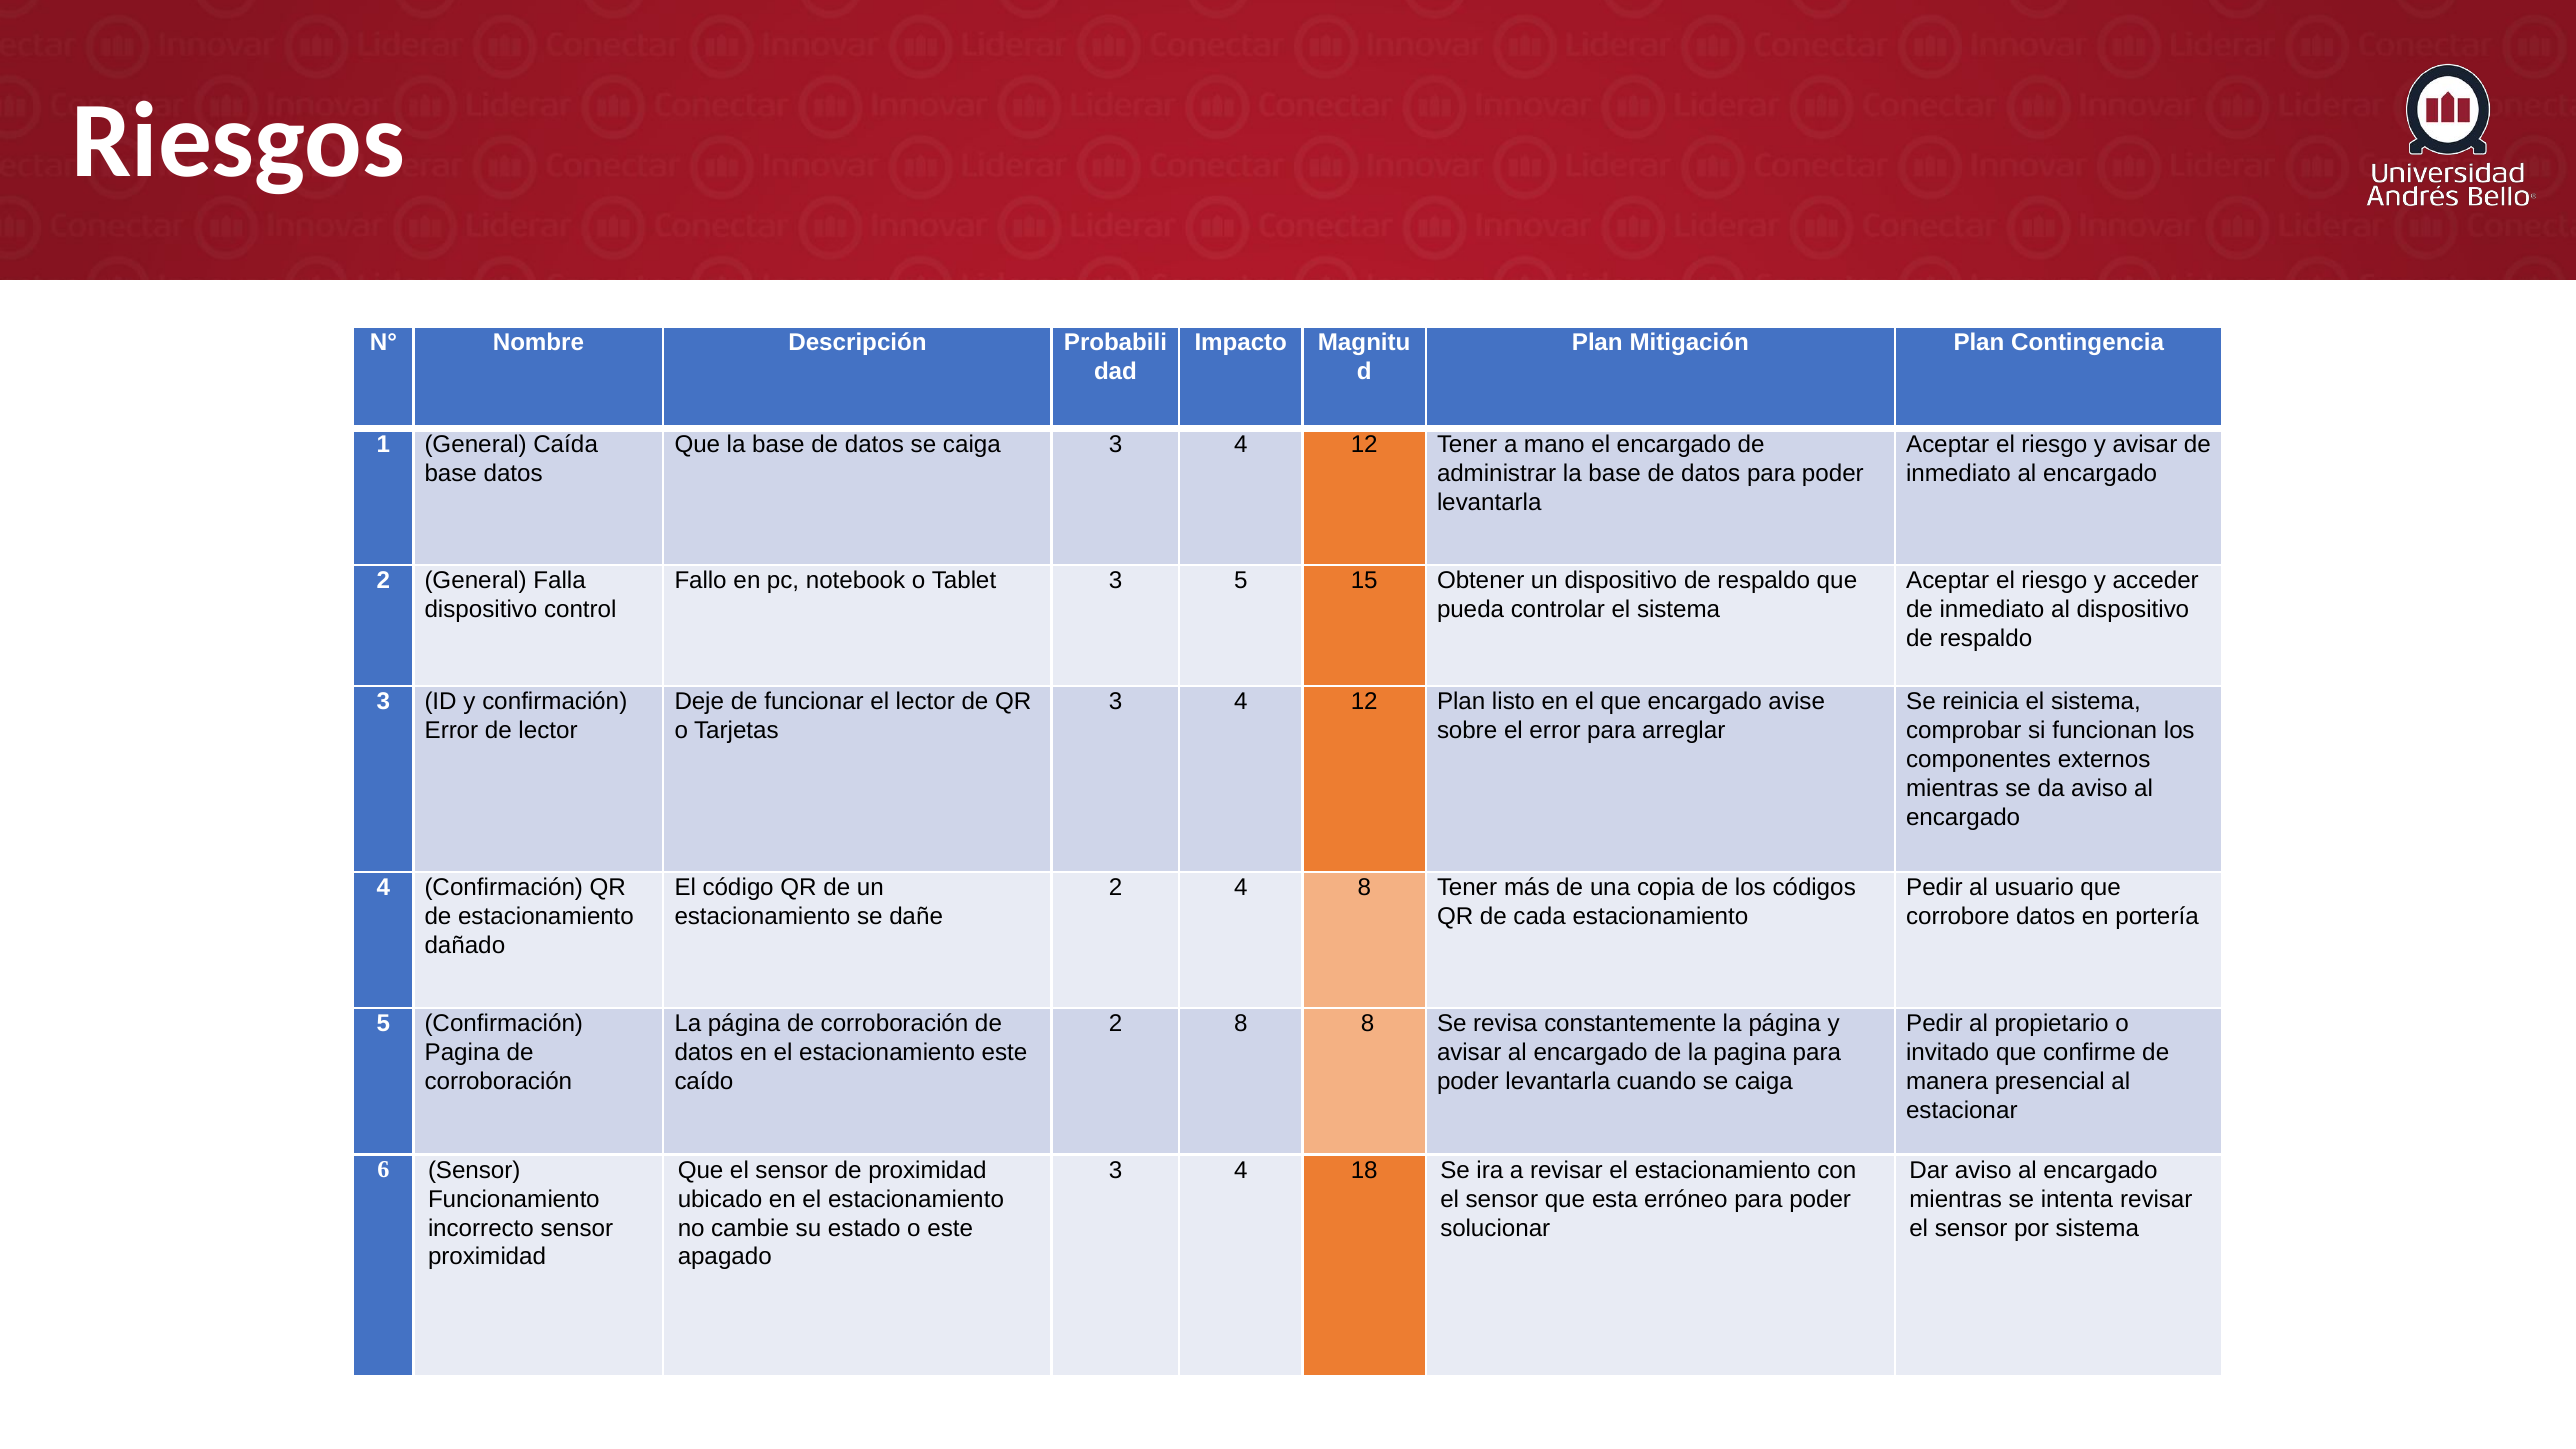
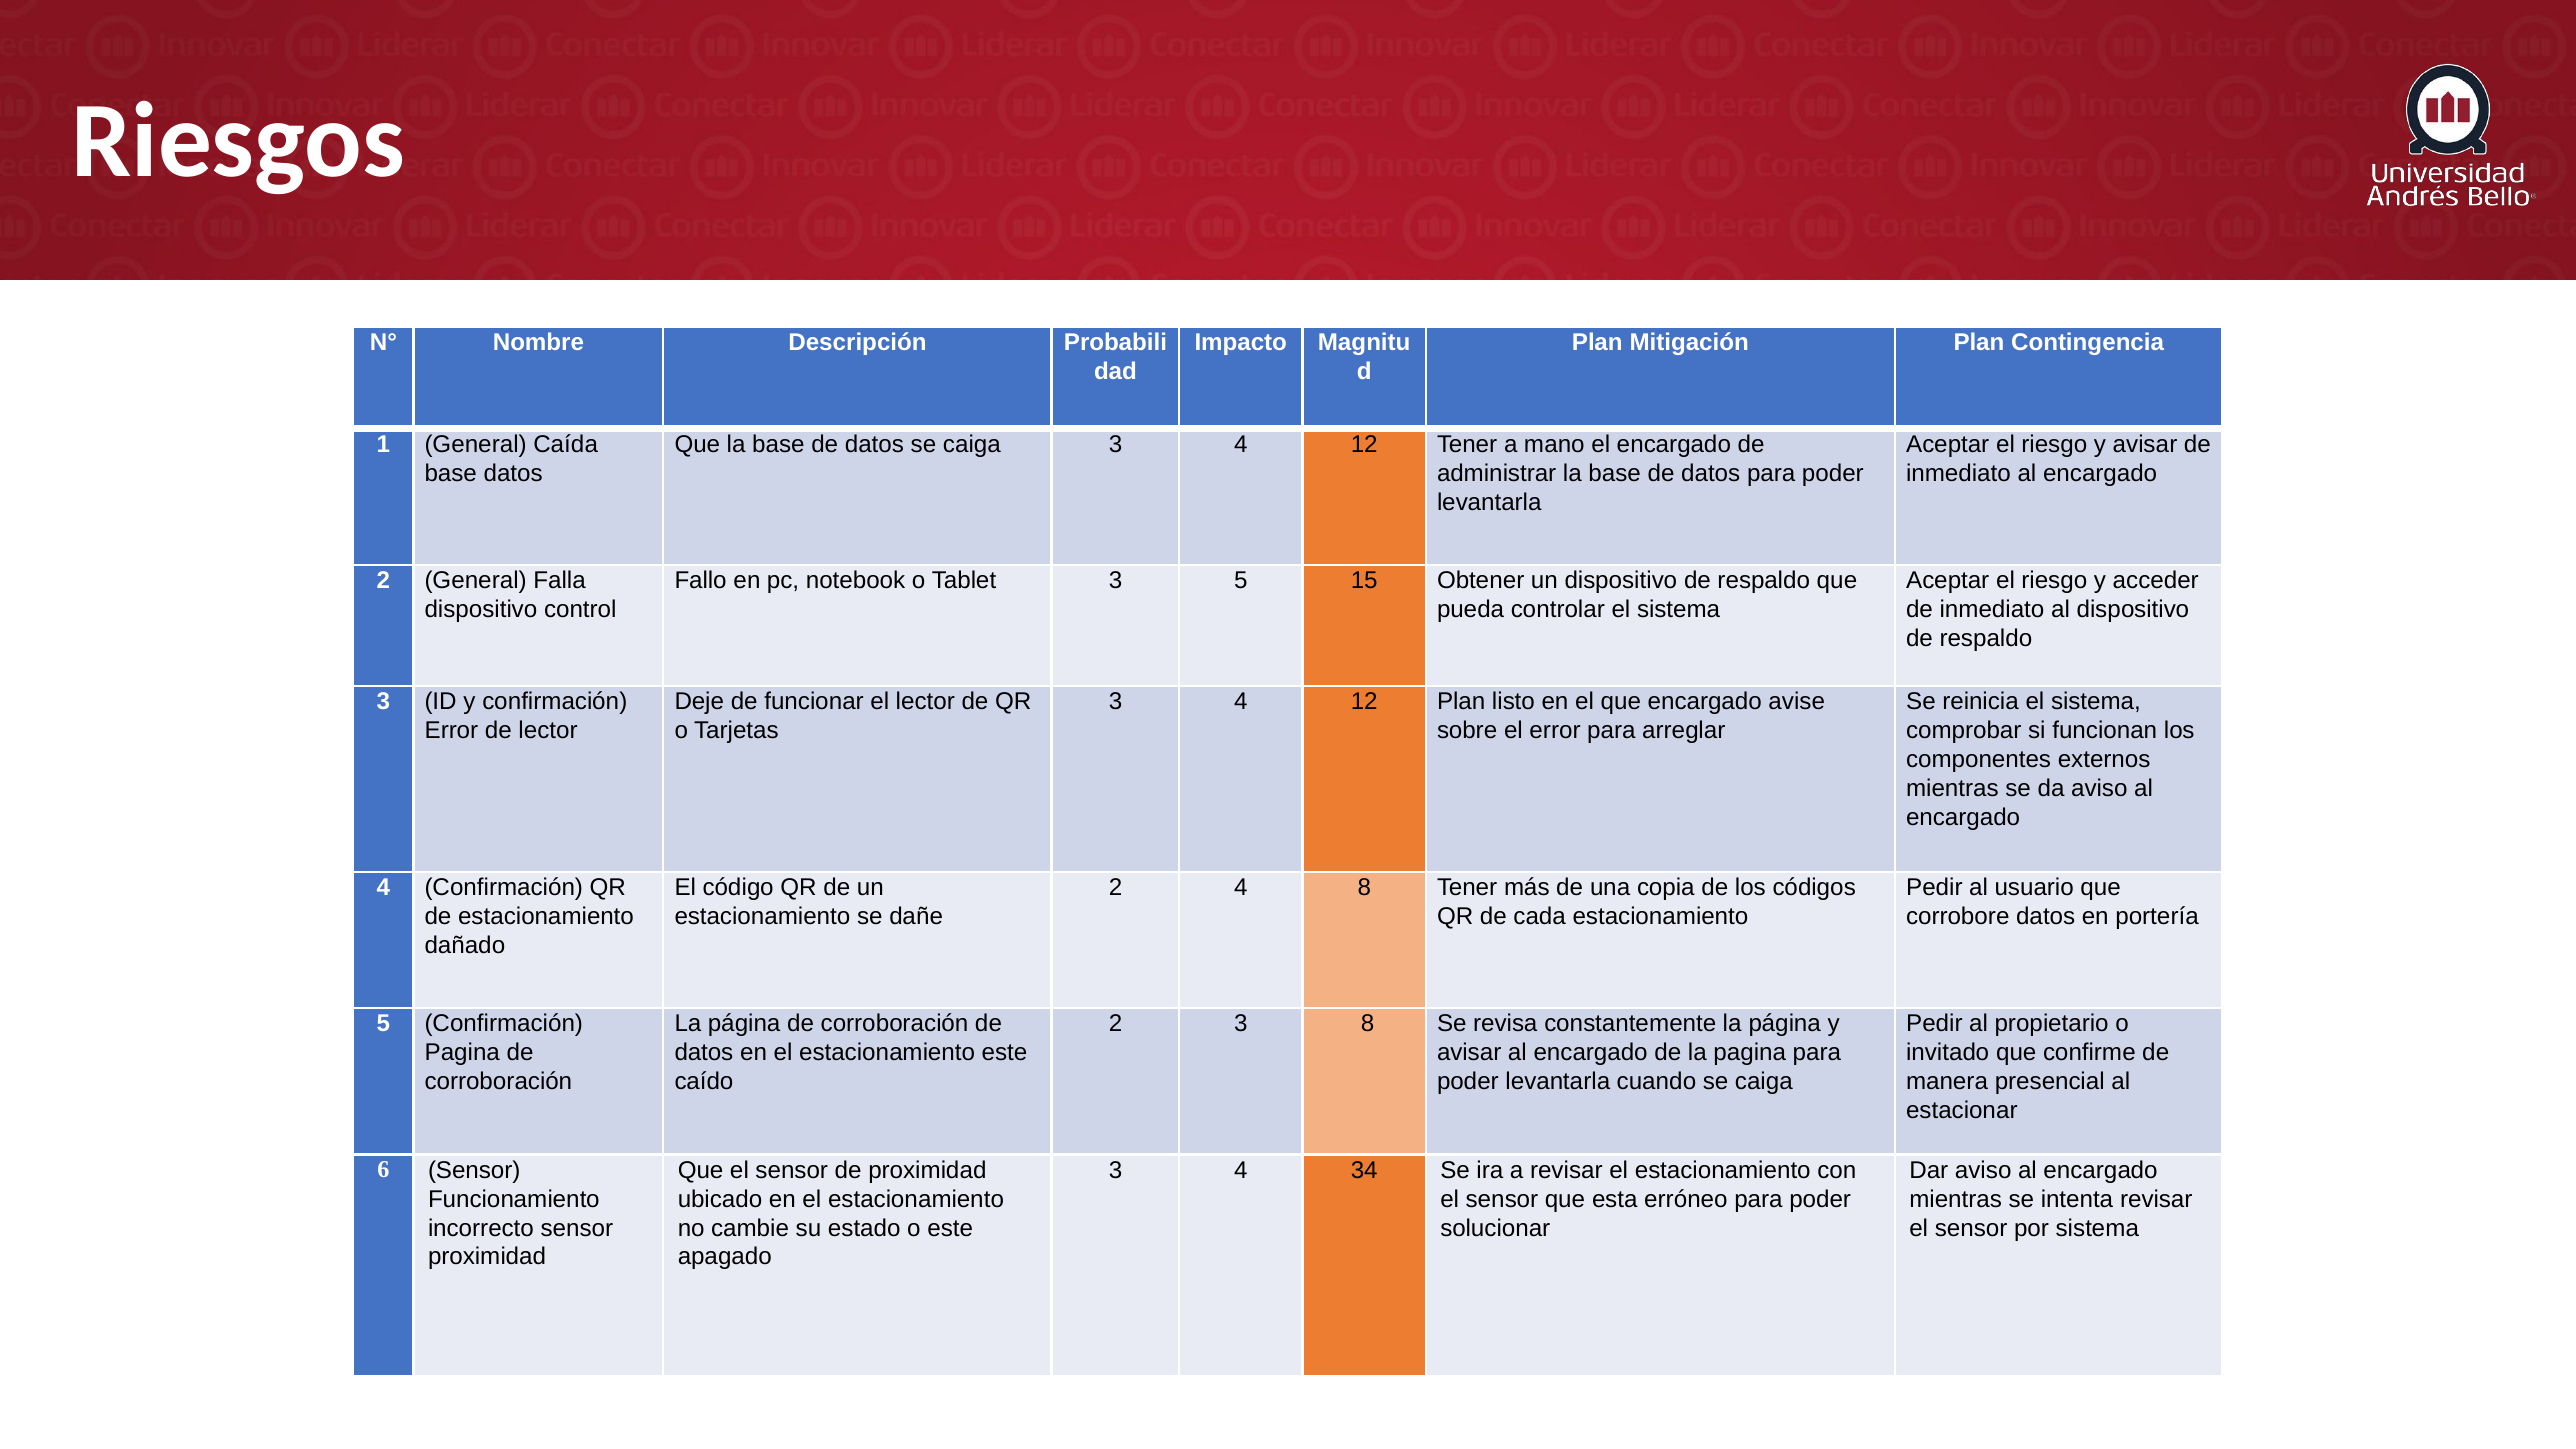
2 8: 8 -> 3
18: 18 -> 34
